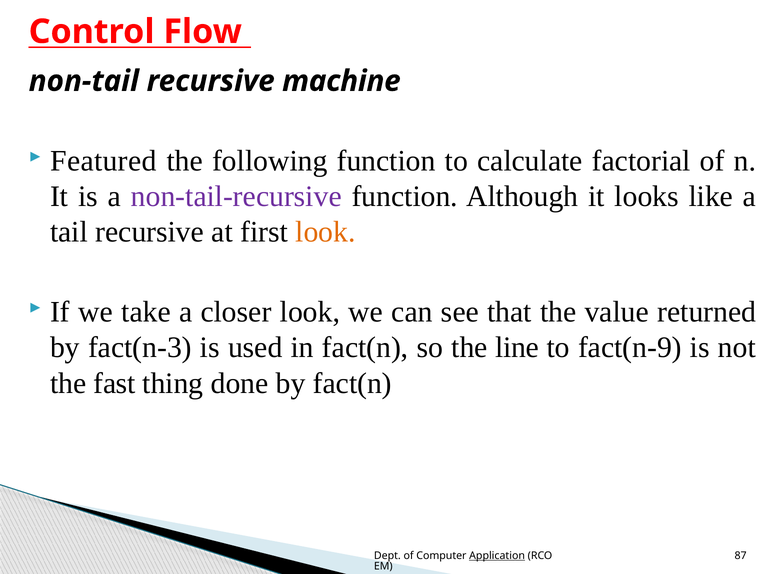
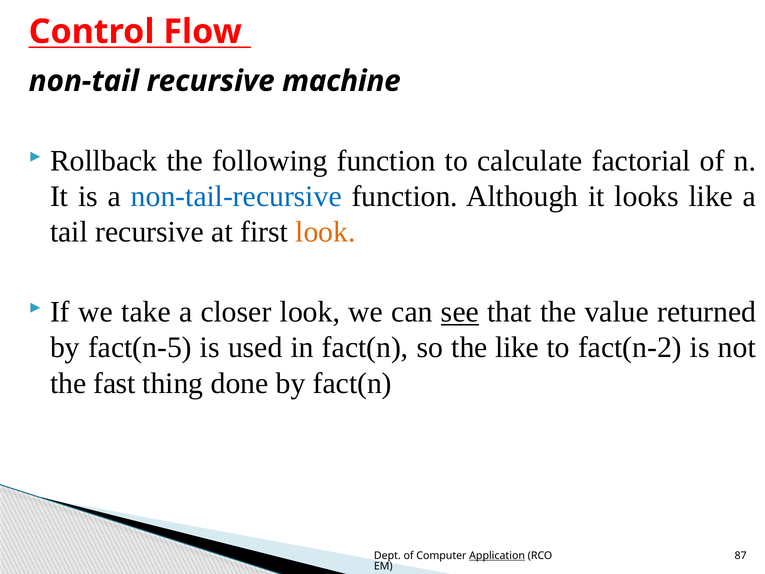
Featured: Featured -> Rollback
non-tail-recursive colour: purple -> blue
see underline: none -> present
fact(n-3: fact(n-3 -> fact(n-5
the line: line -> like
fact(n-9: fact(n-9 -> fact(n-2
